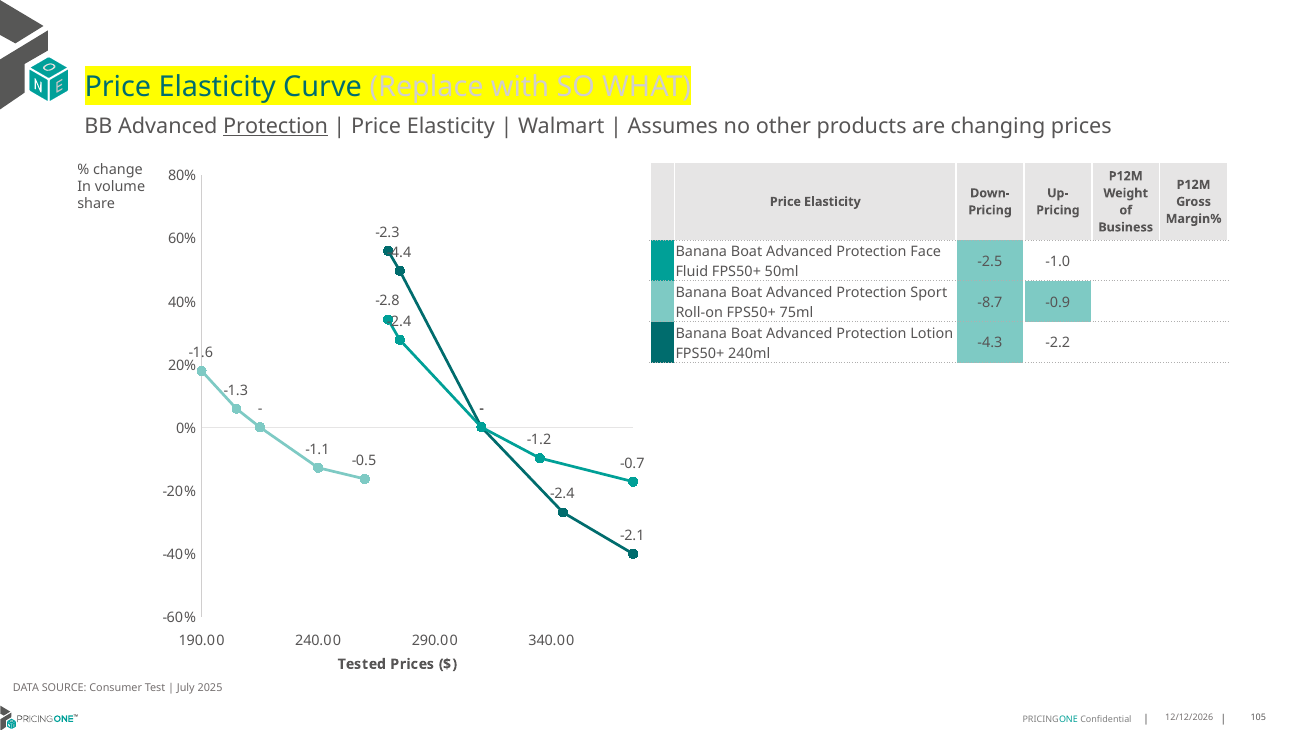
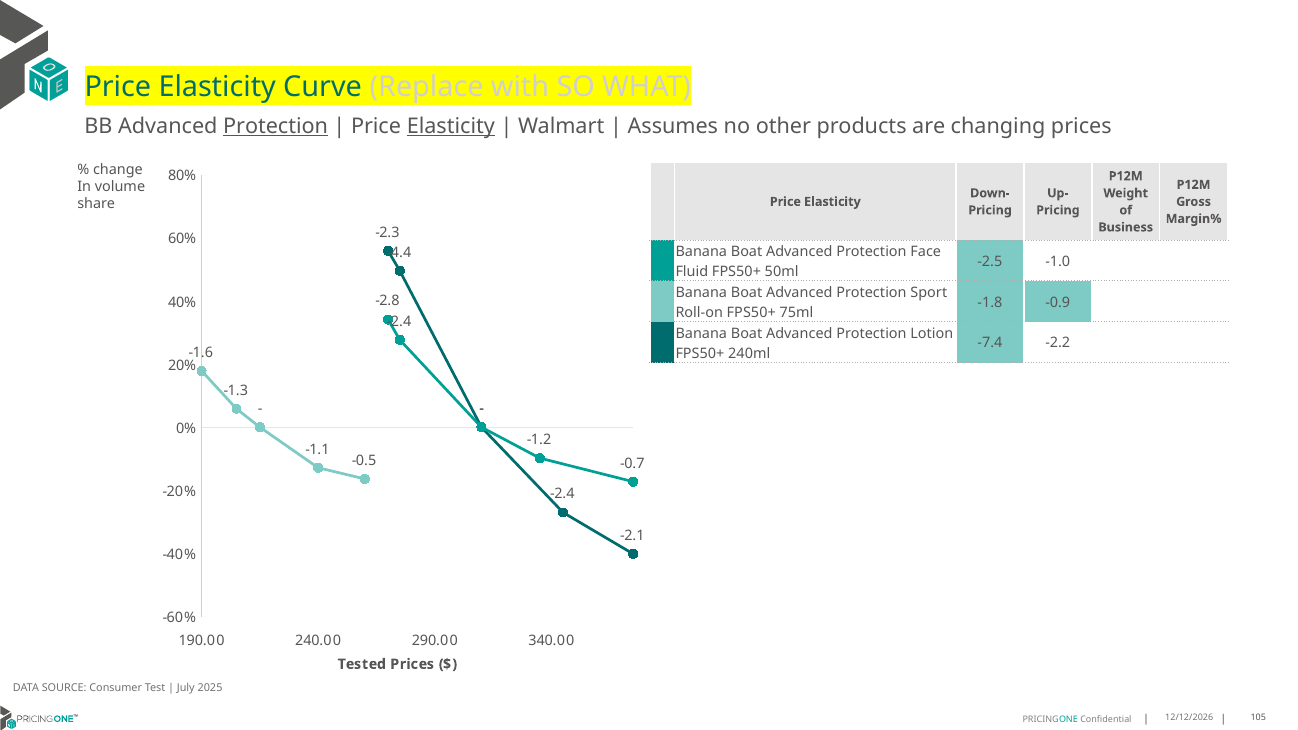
Elasticity at (451, 127) underline: none -> present
-8.7: -8.7 -> -1.8
-4.3: -4.3 -> -7.4
